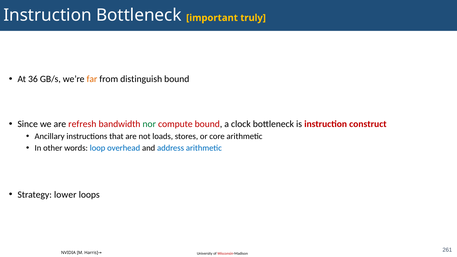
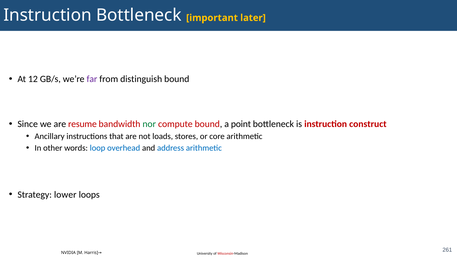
truly: truly -> later
36: 36 -> 12
far colour: orange -> purple
refresh: refresh -> resume
clock: clock -> point
